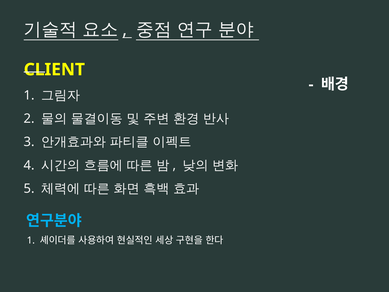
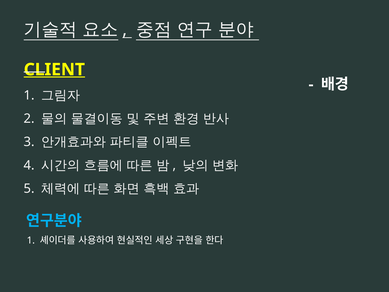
CLIENT underline: none -> present
